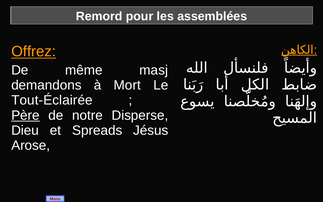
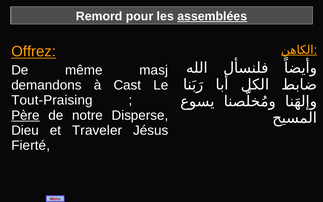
assemblées underline: none -> present
Mort: Mort -> Cast
Tout-Éclairée: Tout-Éclairée -> Tout-Praising
Spreads: Spreads -> Traveler
Arose: Arose -> Fierté
